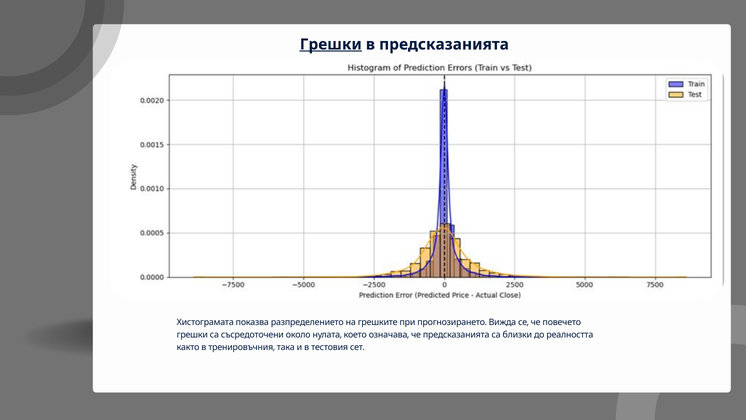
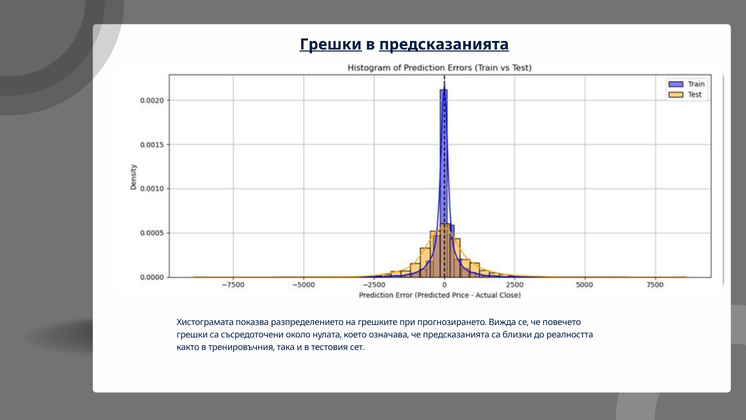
предсказанията underline: none -> present
